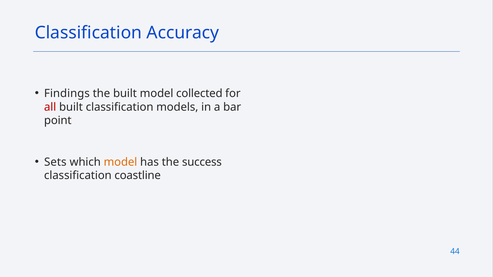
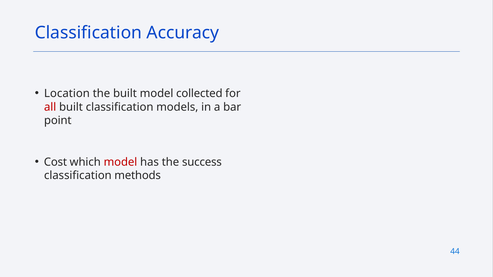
Findings: Findings -> Location
Sets: Sets -> Cost
model at (120, 162) colour: orange -> red
coastline: coastline -> methods
